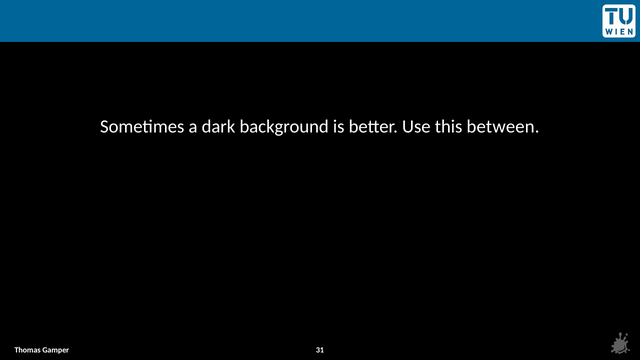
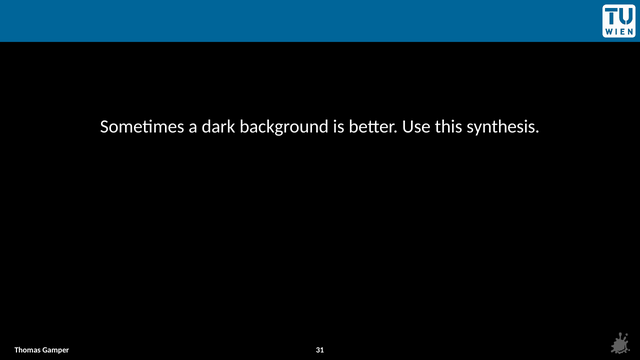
between: between -> synthesis
